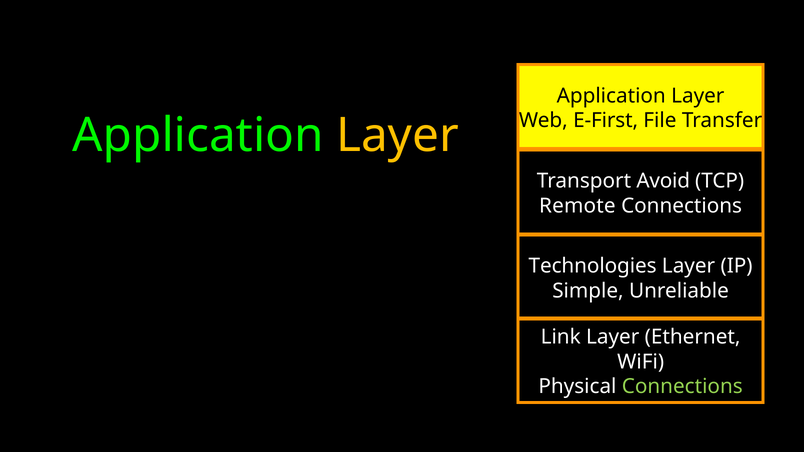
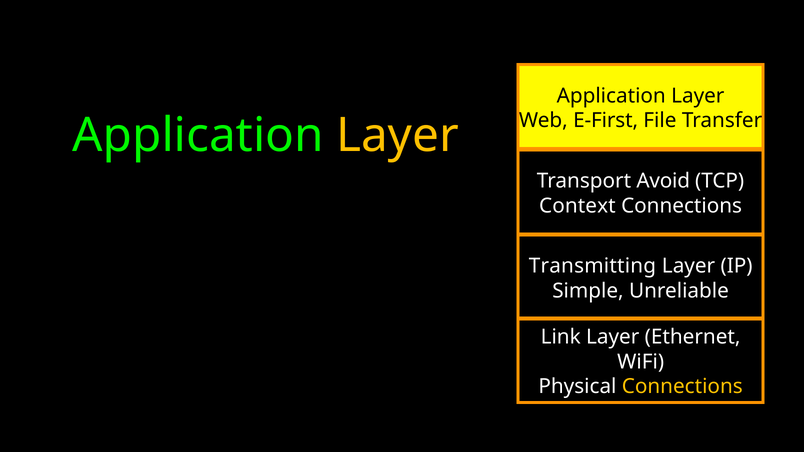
Remote: Remote -> Context
Technologies: Technologies -> Transmitting
Connections at (682, 387) colour: light green -> yellow
